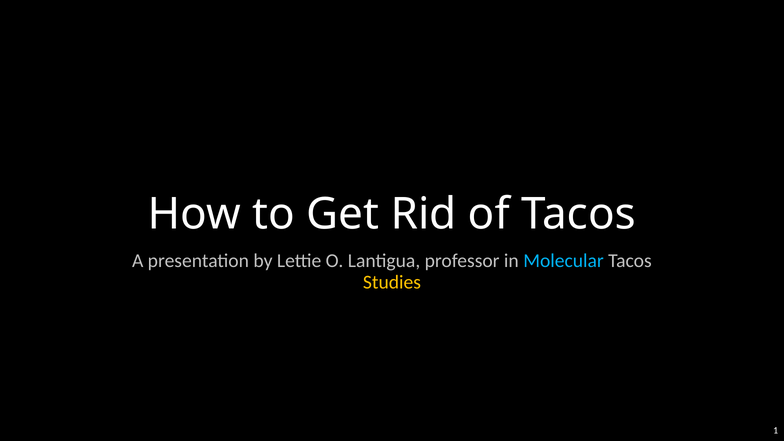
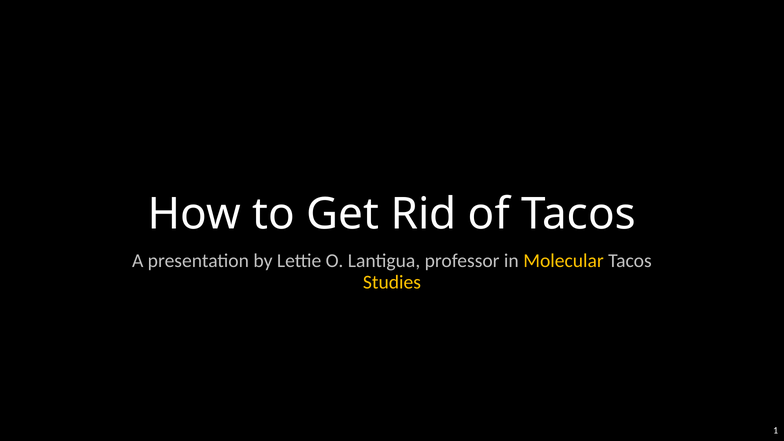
Molecular colour: light blue -> yellow
